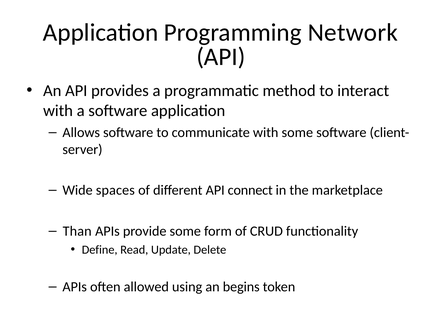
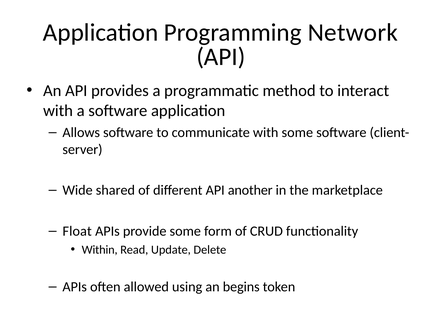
spaces: spaces -> shared
connect: connect -> another
Than: Than -> Float
Define: Define -> Within
